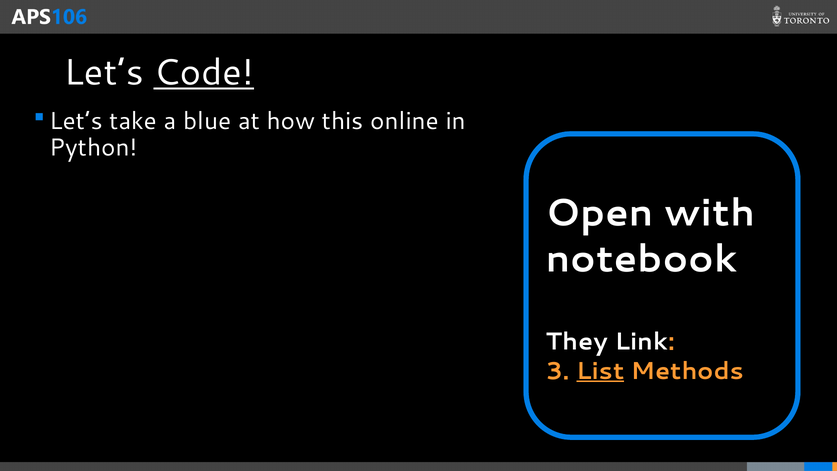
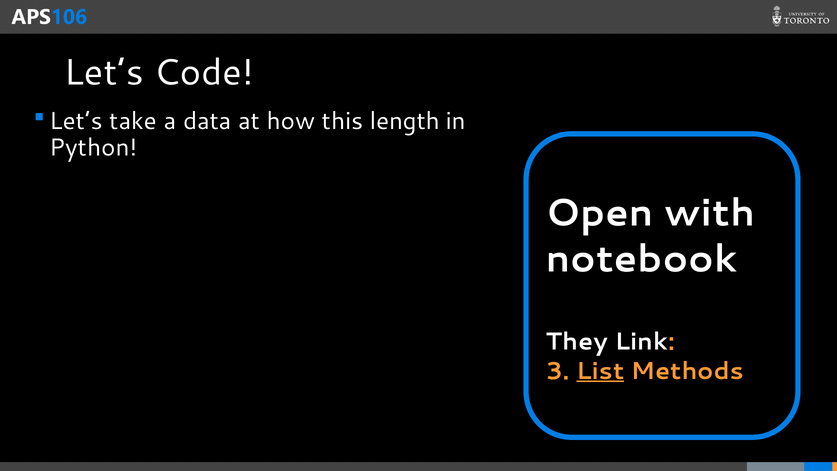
Code underline: present -> none
blue: blue -> data
online: online -> length
